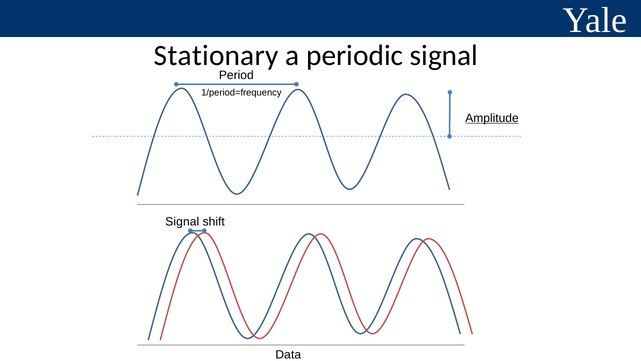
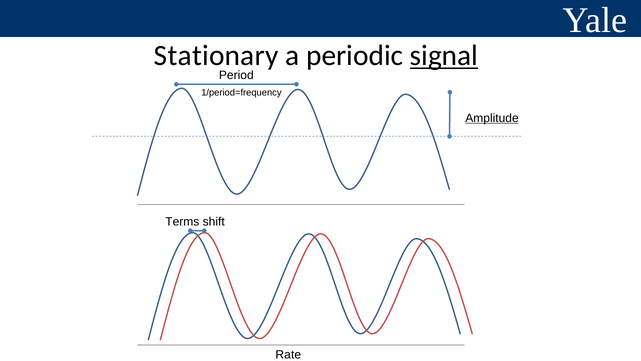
signal at (444, 56) underline: none -> present
Signal at (182, 221): Signal -> Terms
Data: Data -> Rate
